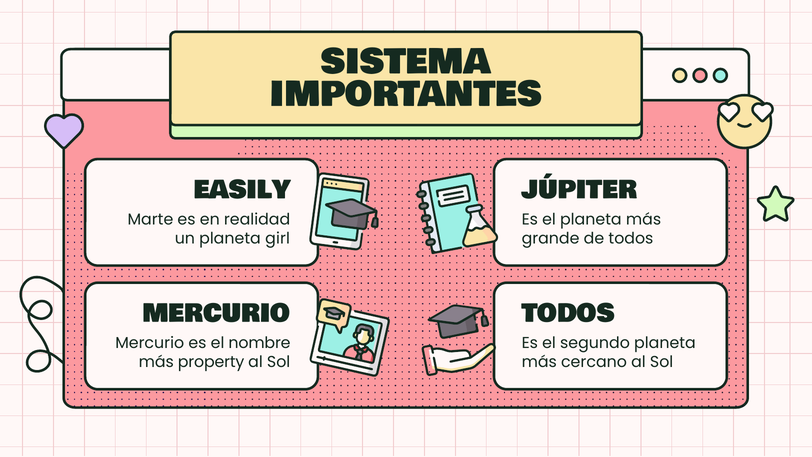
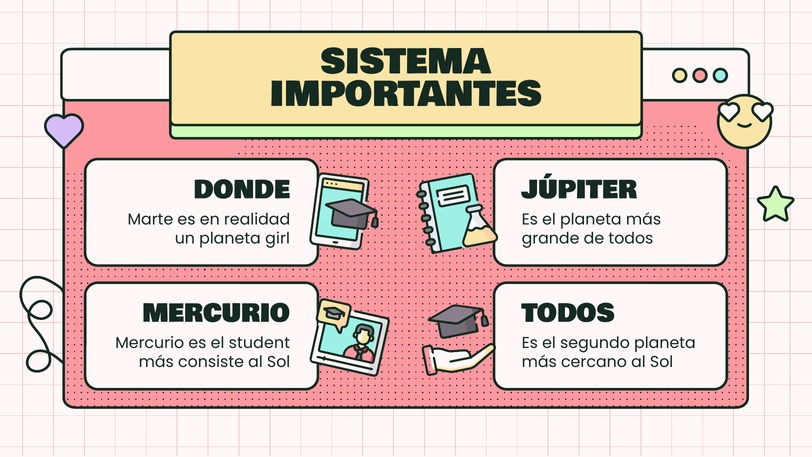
EASILY: EASILY -> DONDE
nombre: nombre -> student
property: property -> consiste
